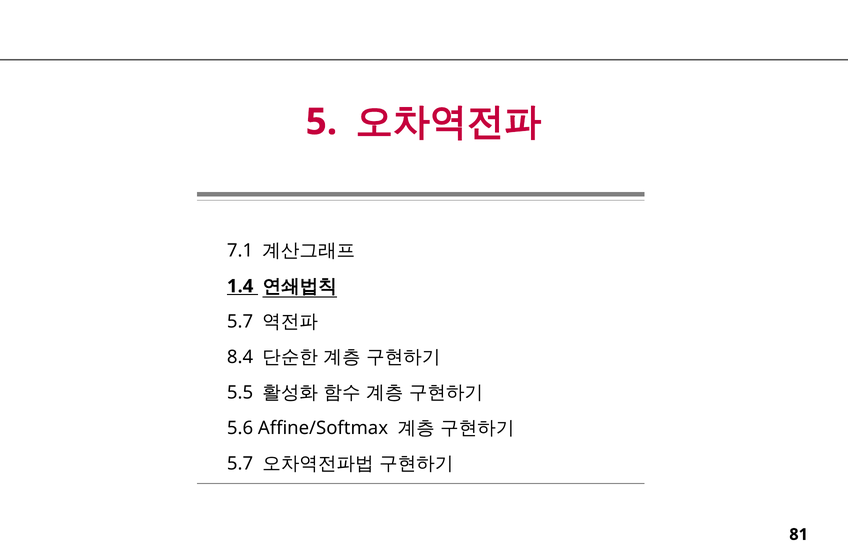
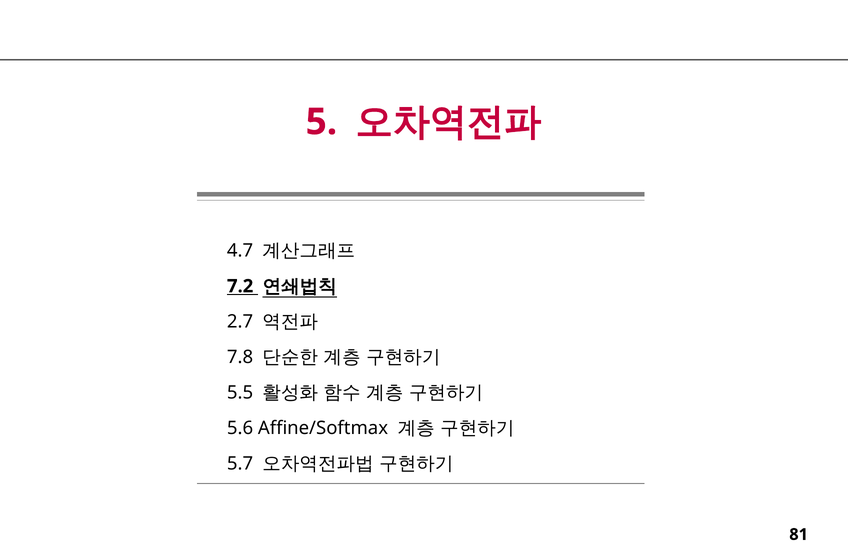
7.1: 7.1 -> 4.7
1.4: 1.4 -> 7.2
5.7 at (240, 322): 5.7 -> 2.7
8.4: 8.4 -> 7.8
